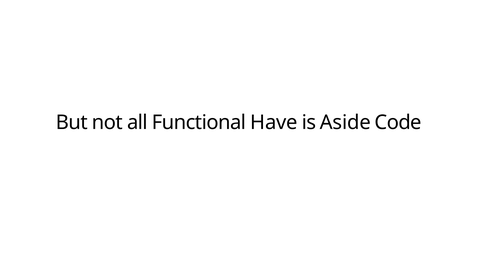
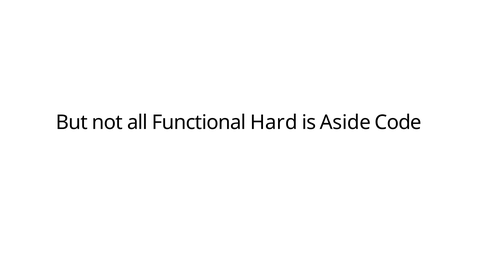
Have: Have -> Hard
